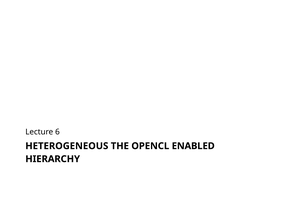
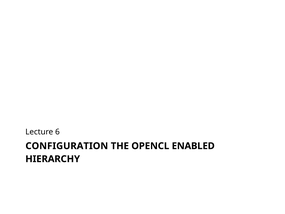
HETEROGENEOUS: HETEROGENEOUS -> CONFIGURATION
